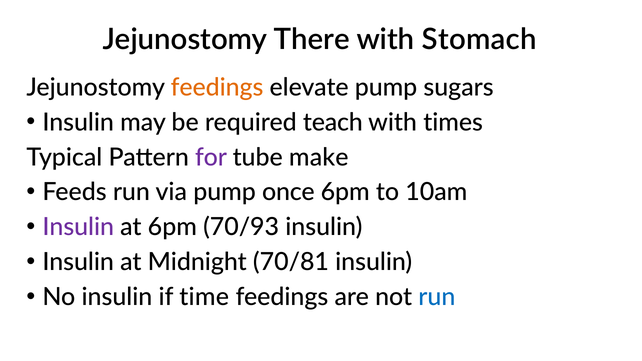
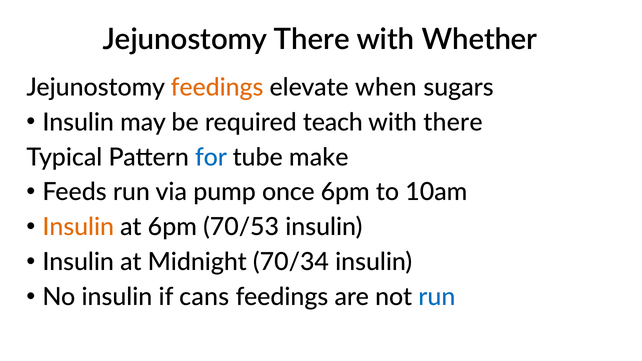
Stomach: Stomach -> Whether
elevate pump: pump -> when
with times: times -> there
for colour: purple -> blue
Insulin at (78, 227) colour: purple -> orange
70/93: 70/93 -> 70/53
70/81: 70/81 -> 70/34
time: time -> cans
